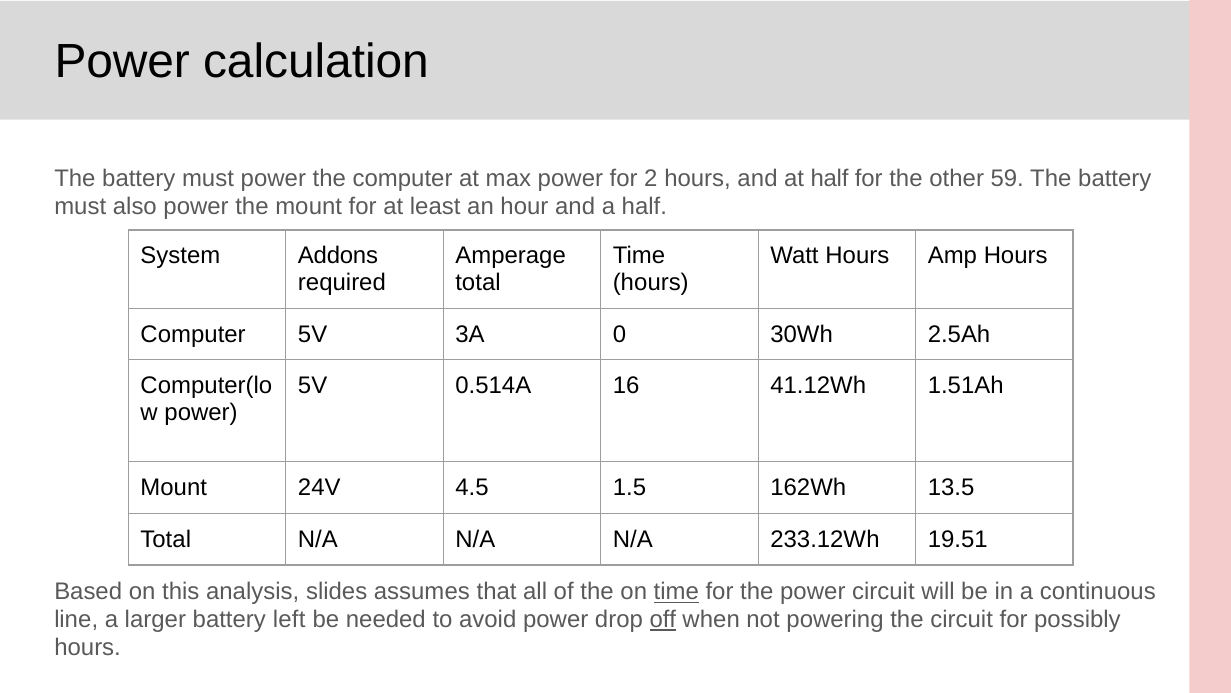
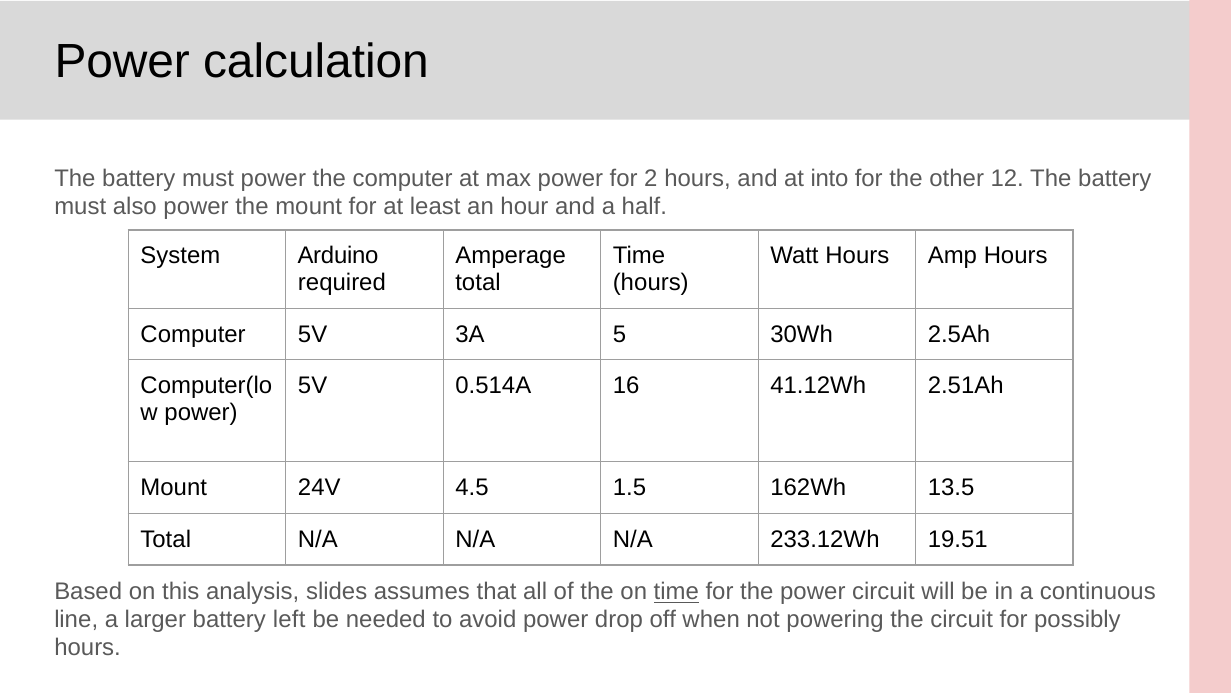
at half: half -> into
59: 59 -> 12
Addons: Addons -> Arduino
0: 0 -> 5
1.51Ah: 1.51Ah -> 2.51Ah
off underline: present -> none
